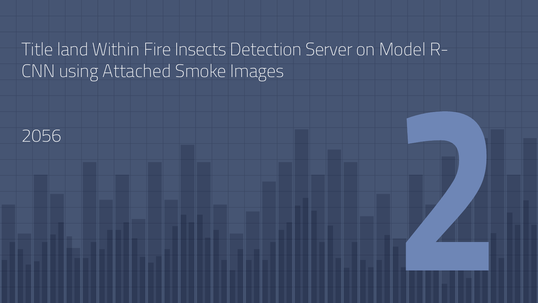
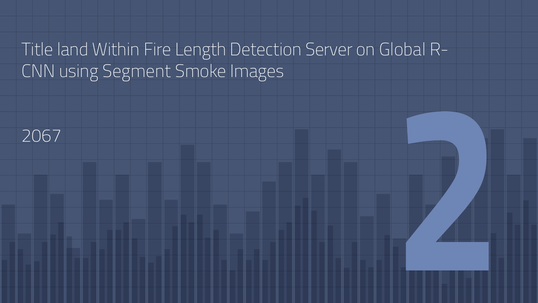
Insects: Insects -> Length
Model: Model -> Global
Attached: Attached -> Segment
2056: 2056 -> 2067
